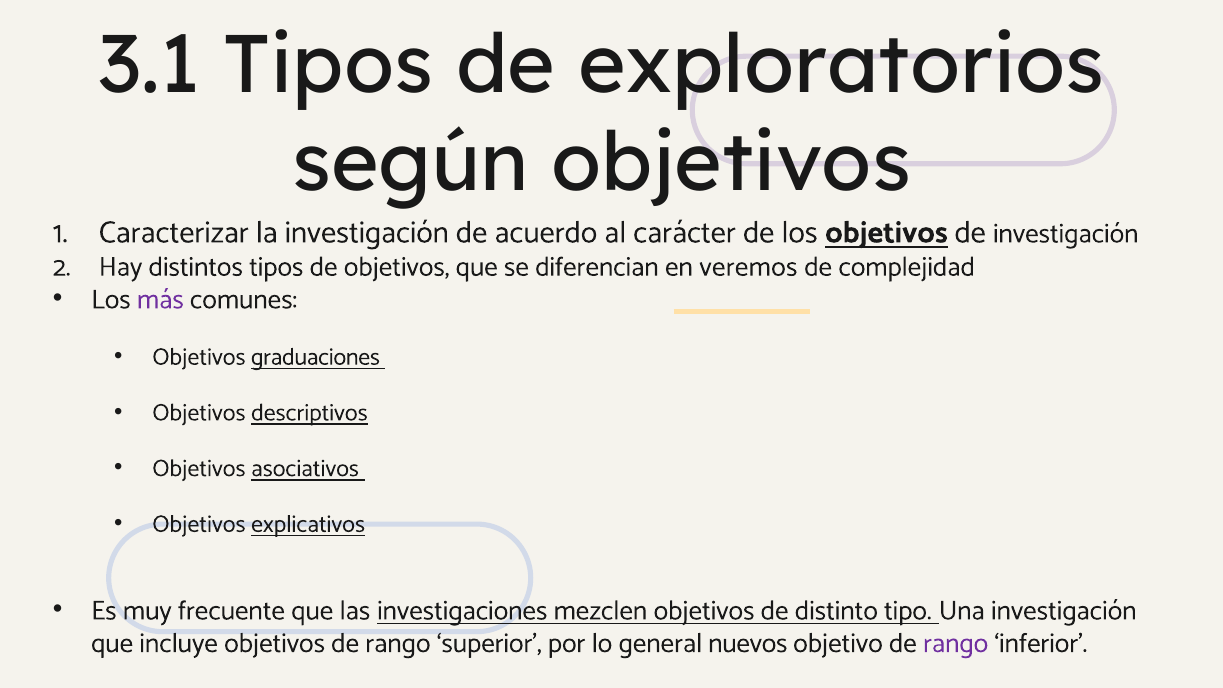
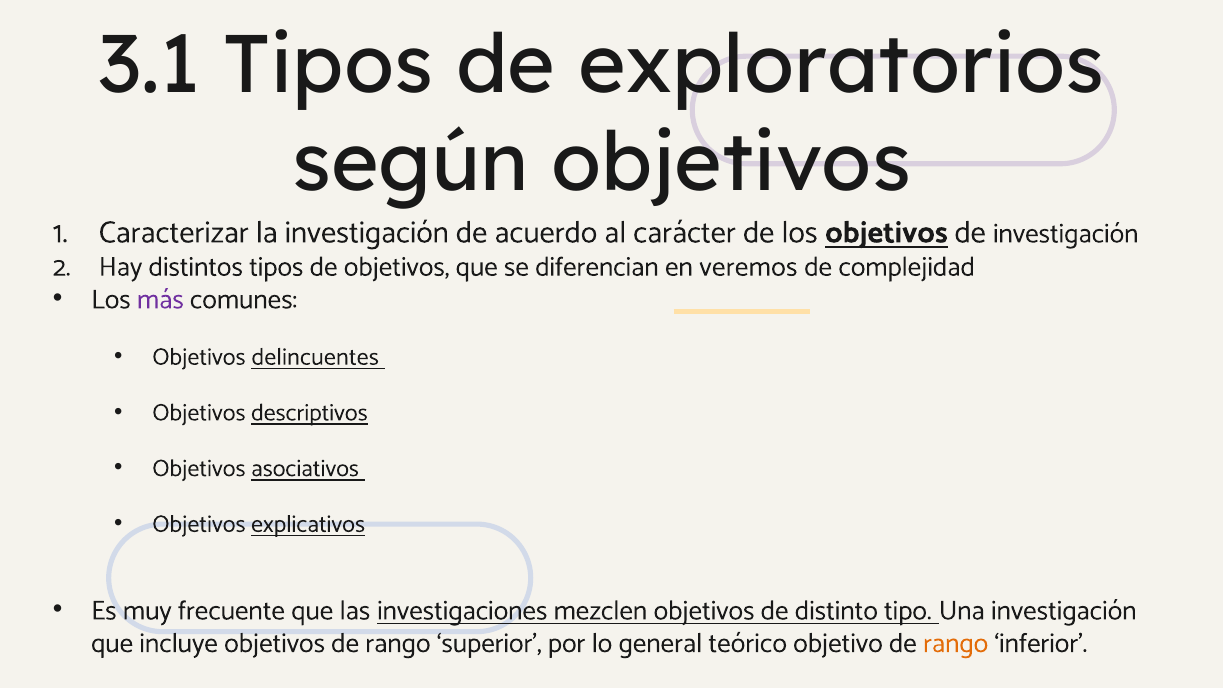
graduaciones: graduaciones -> delincuentes
nuevos: nuevos -> teórico
rango at (956, 643) colour: purple -> orange
